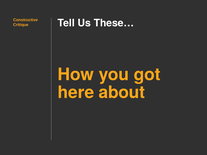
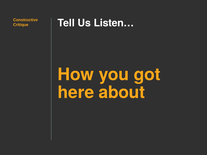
These…: These… -> Listen…
